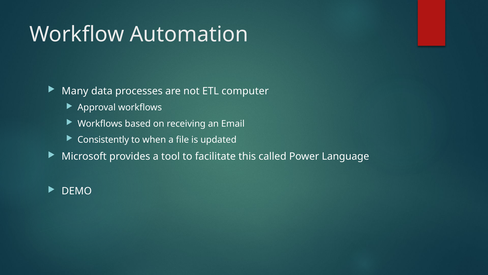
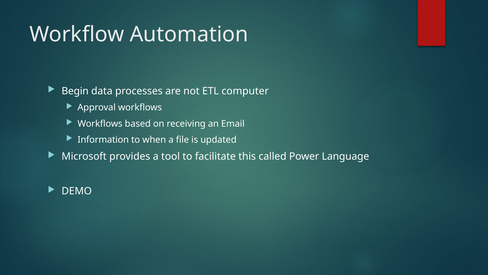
Many: Many -> Begin
Consistently: Consistently -> Information
